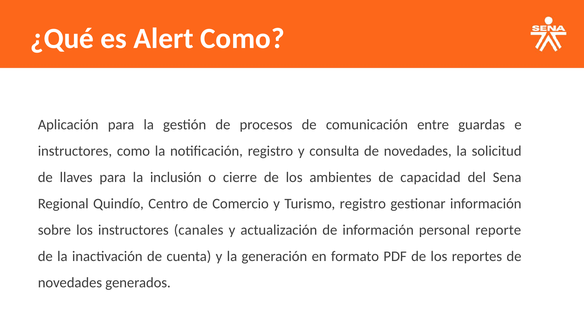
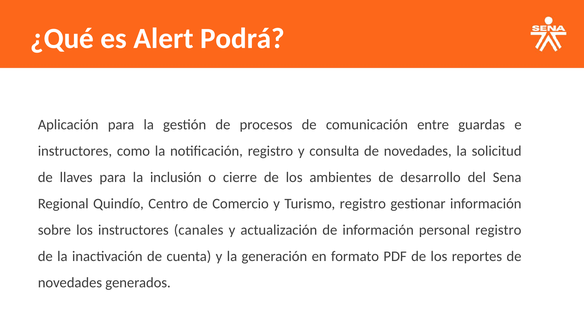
Alert Como: Como -> Podrá
capacidad: capacidad -> desarrollo
personal reporte: reporte -> registro
